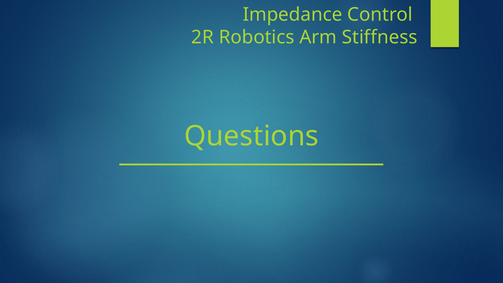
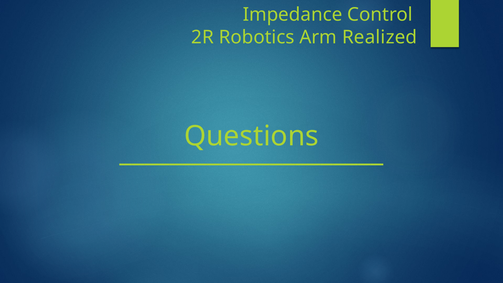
Stiffness: Stiffness -> Realized
